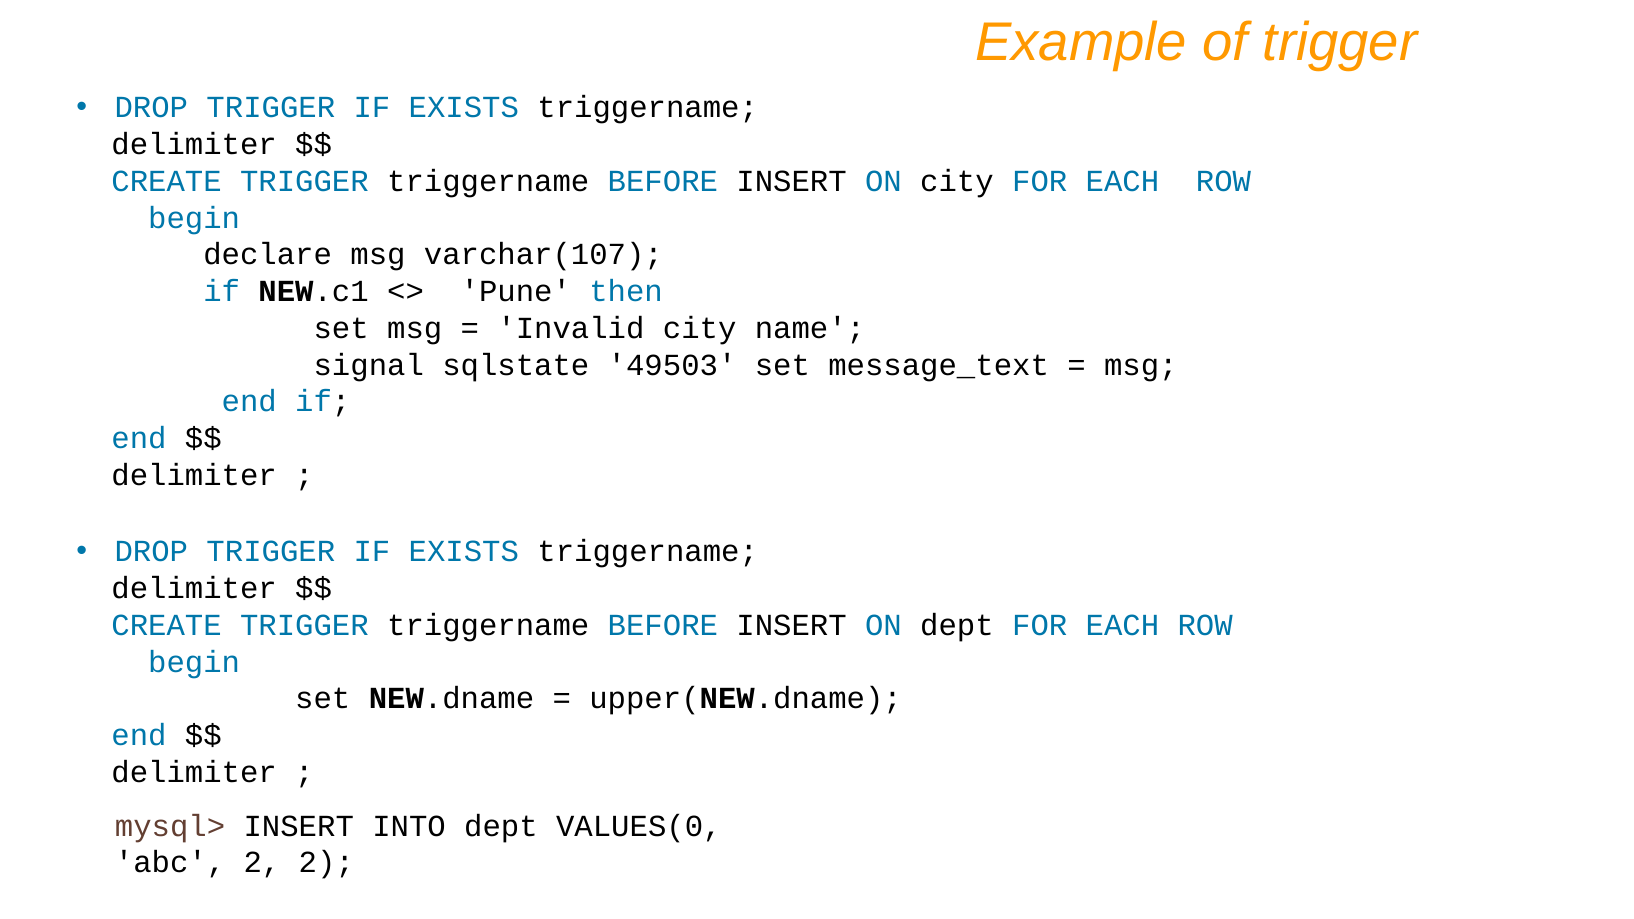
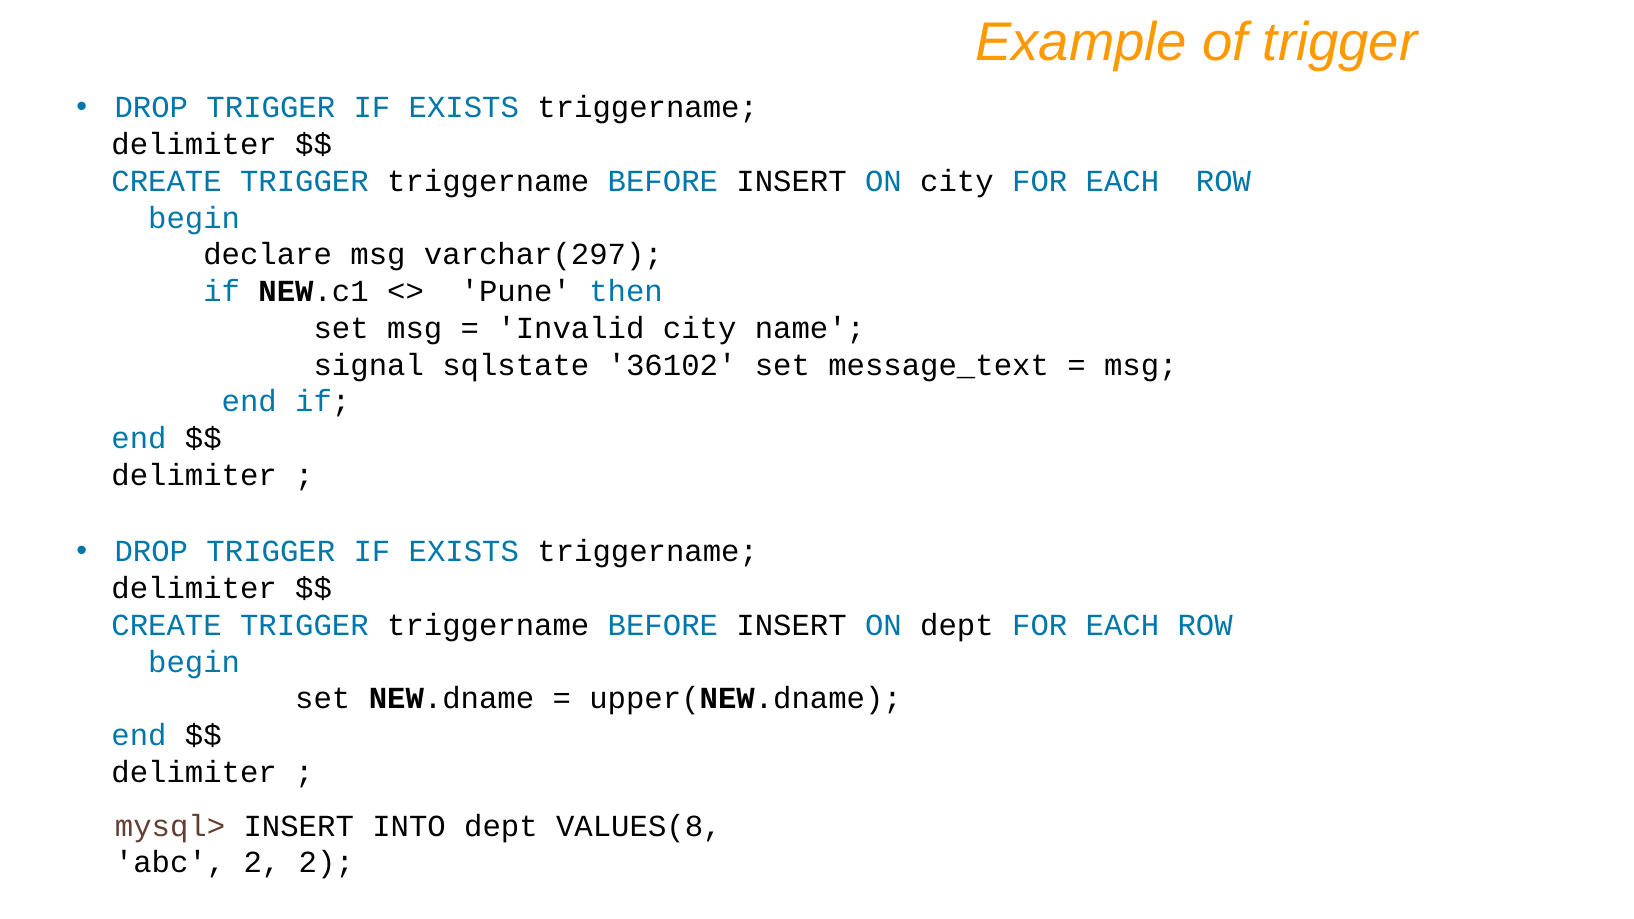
varchar(107: varchar(107 -> varchar(297
49503: 49503 -> 36102
VALUES(0: VALUES(0 -> VALUES(8
